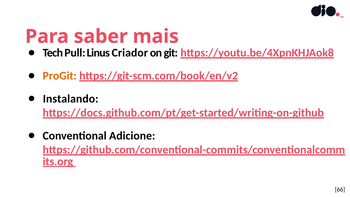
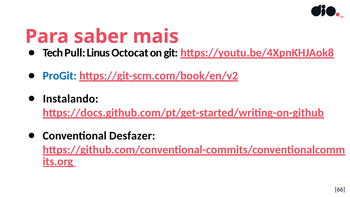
Criador: Criador -> Octocat
ProGit colour: orange -> blue
Adicione: Adicione -> Desfazer
